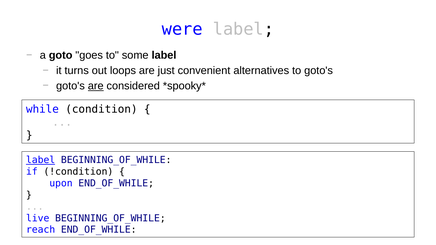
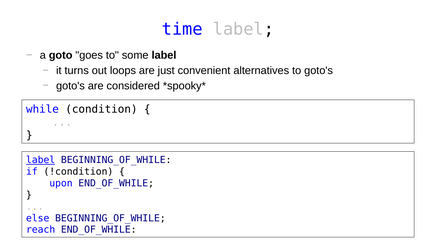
were: were -> time
are at (96, 86) underline: present -> none
live: live -> else
